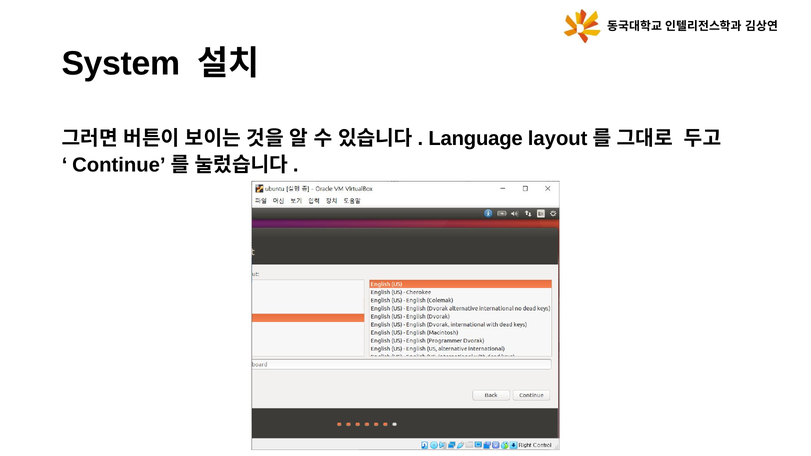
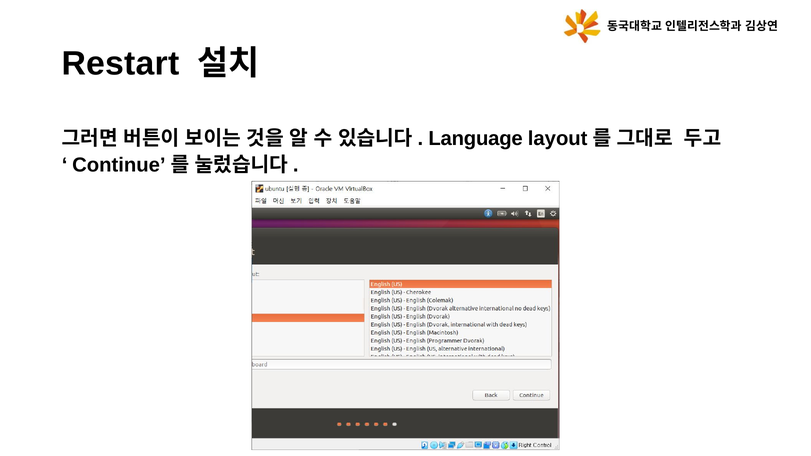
System: System -> Restart
